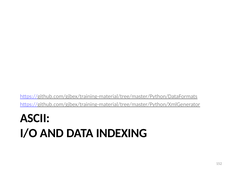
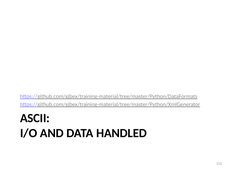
INDEXING: INDEXING -> HANDLED
